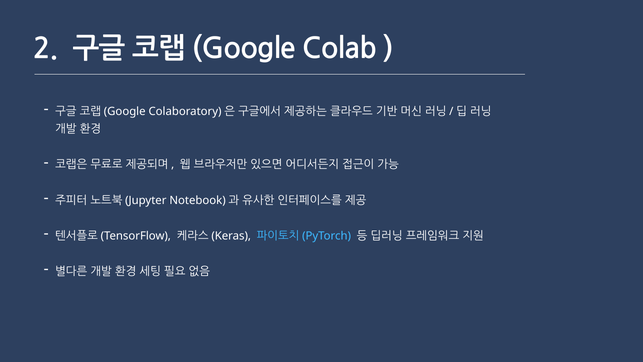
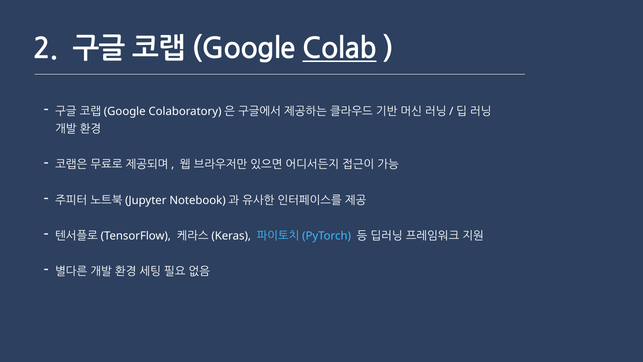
Colab underline: none -> present
